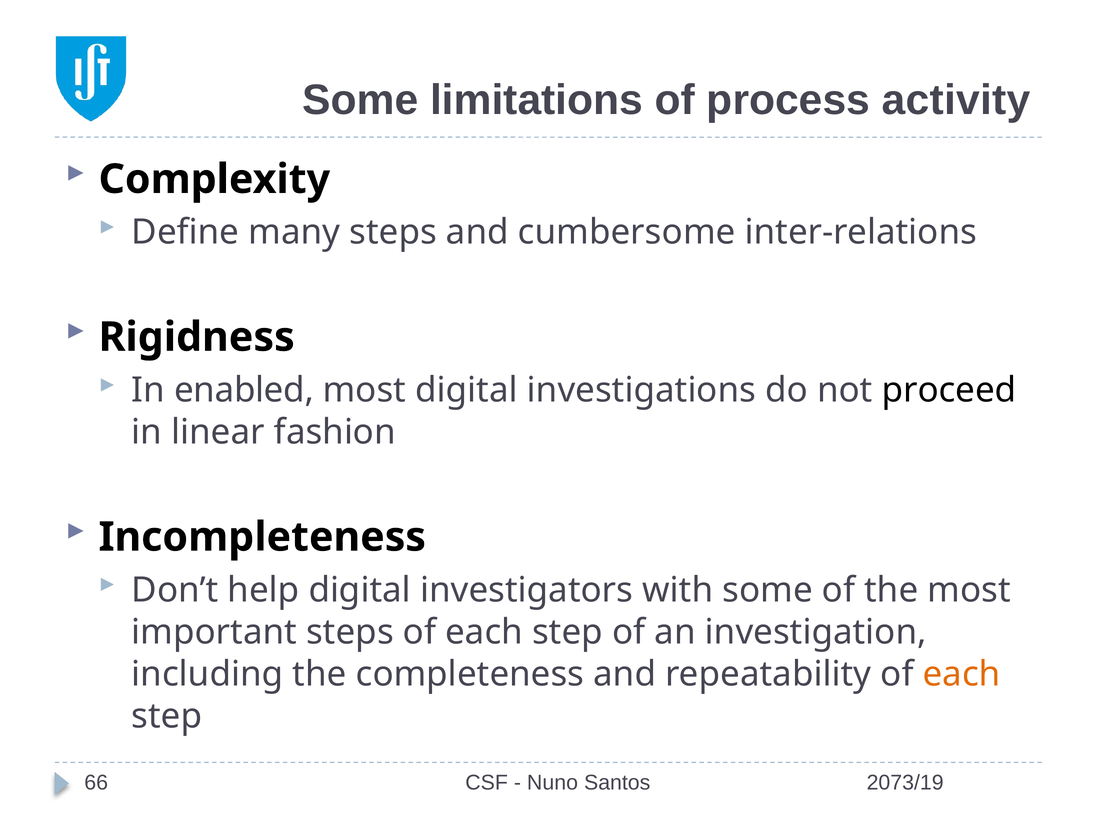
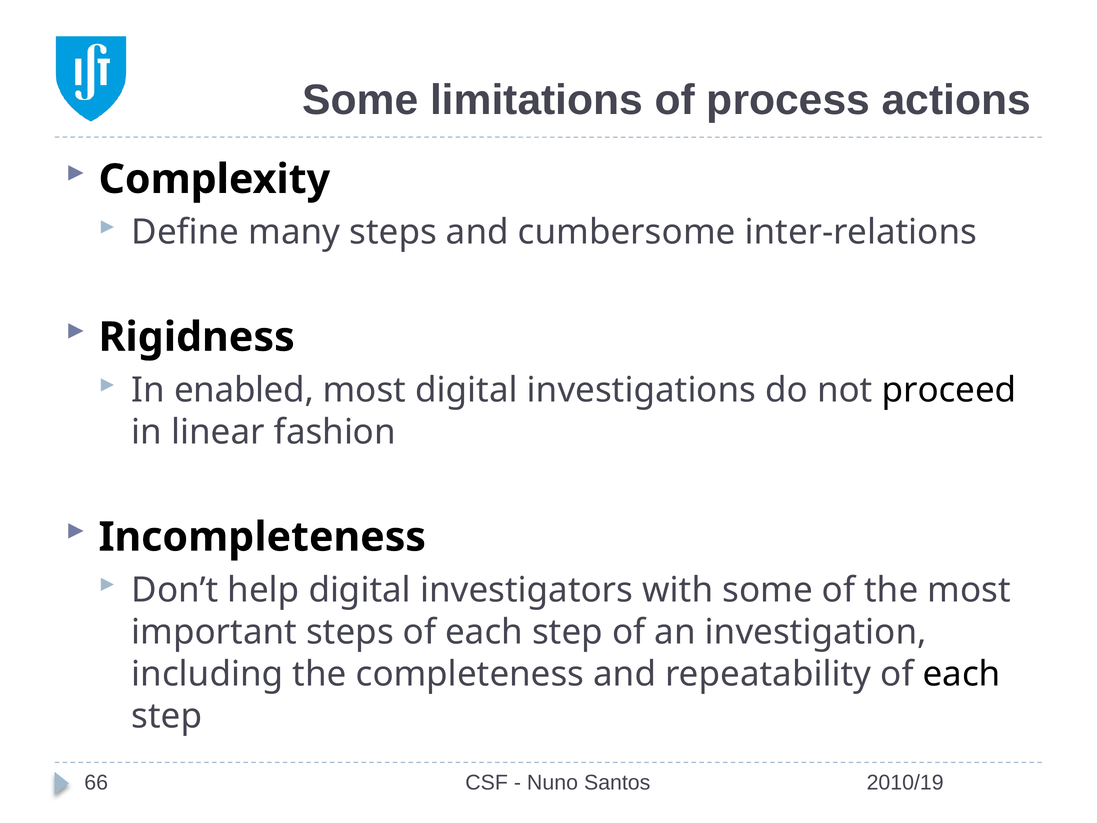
activity: activity -> actions
each at (962, 674) colour: orange -> black
2073/19: 2073/19 -> 2010/19
